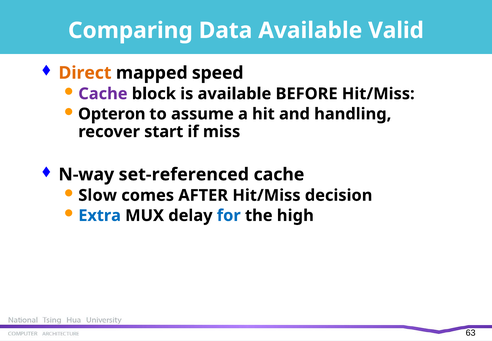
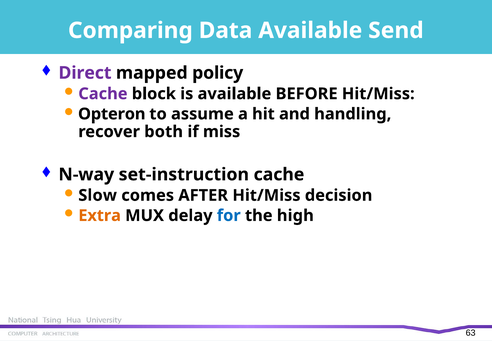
Valid: Valid -> Send
Direct colour: orange -> purple
speed: speed -> policy
start: start -> both
set-referenced: set-referenced -> set-instruction
Extra colour: blue -> orange
